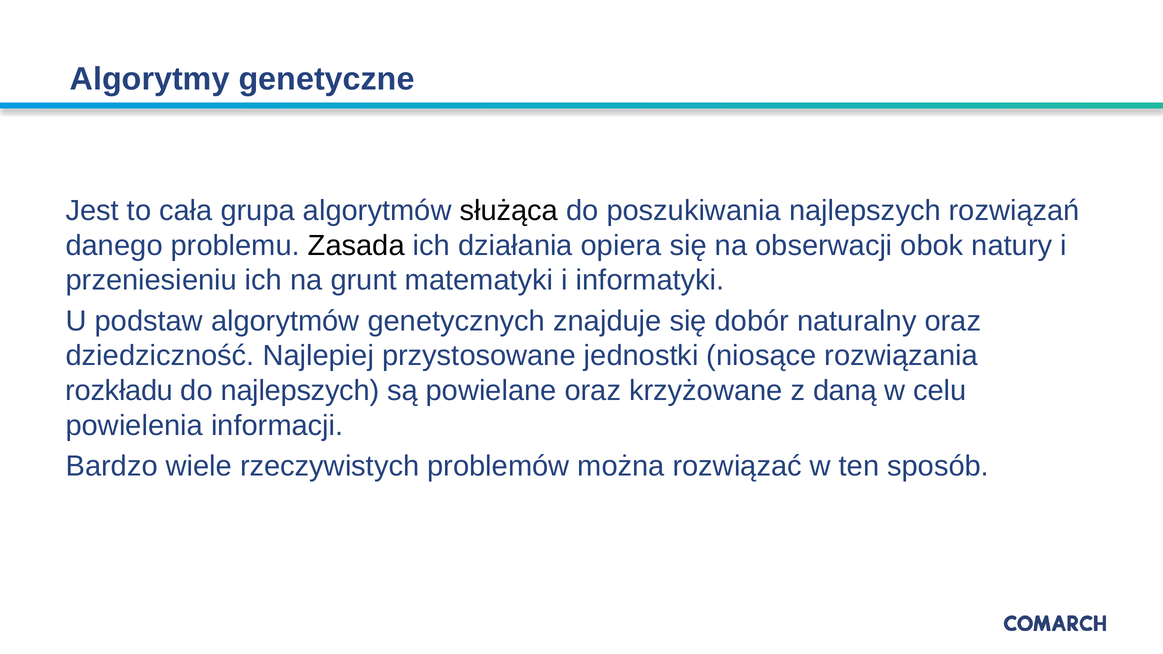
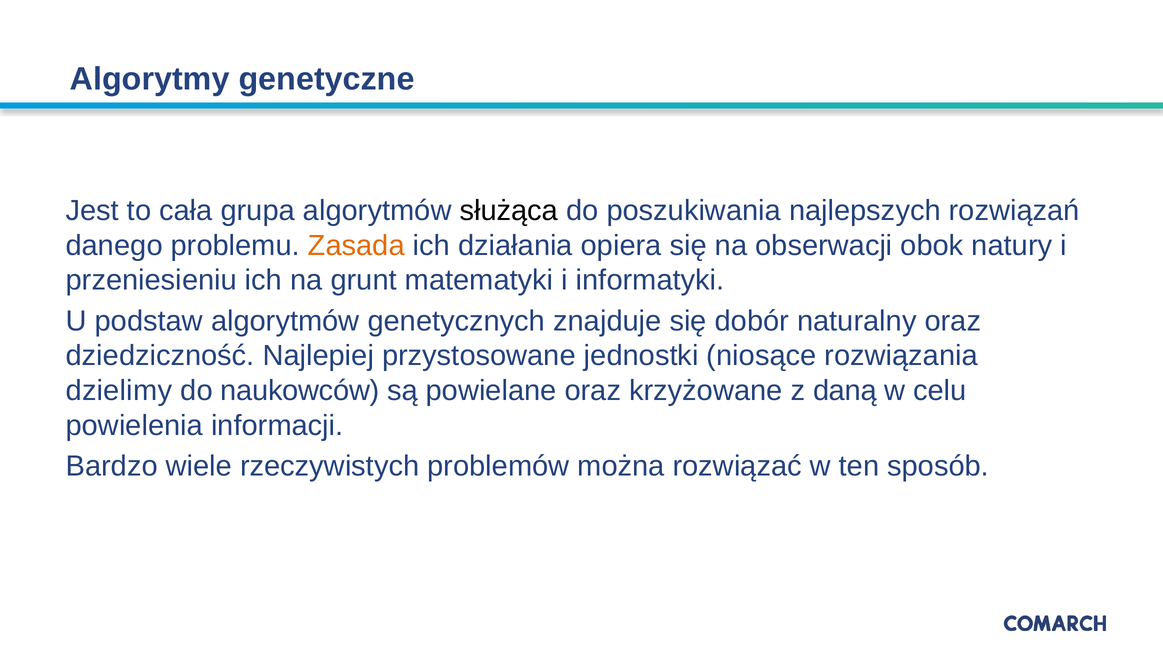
Zasada colour: black -> orange
rozkładu: rozkładu -> dzielimy
do najlepszych: najlepszych -> naukowców
